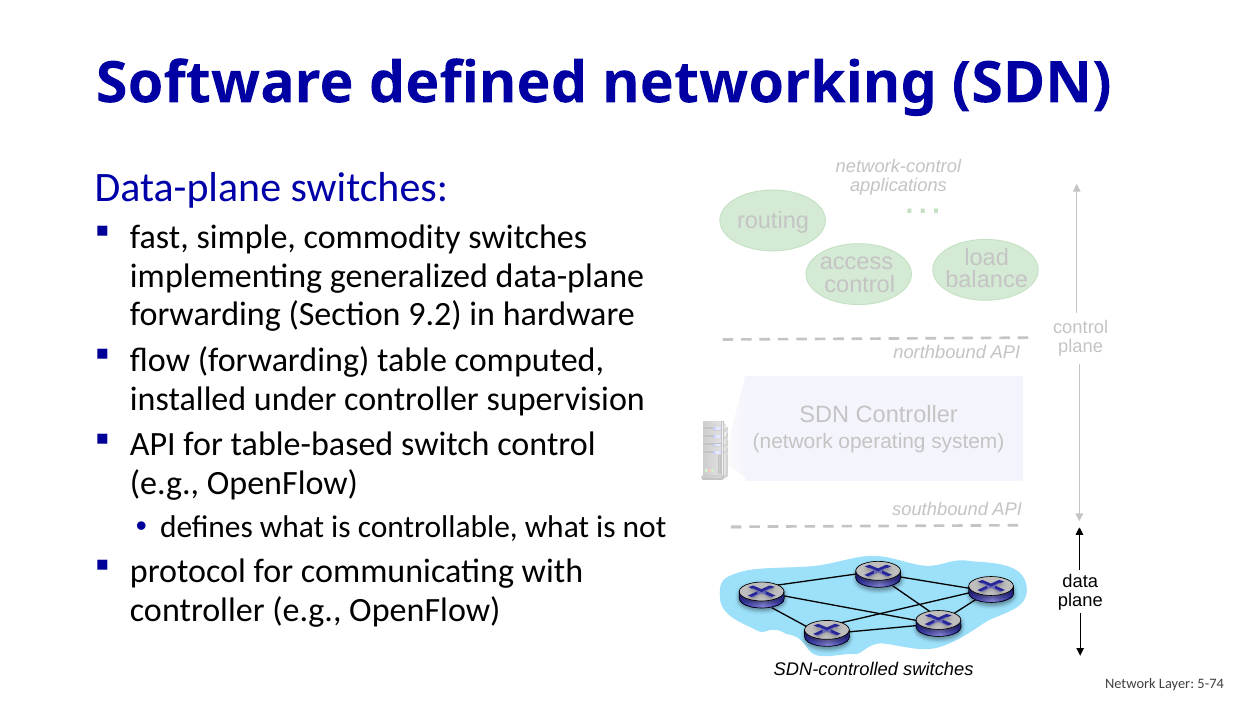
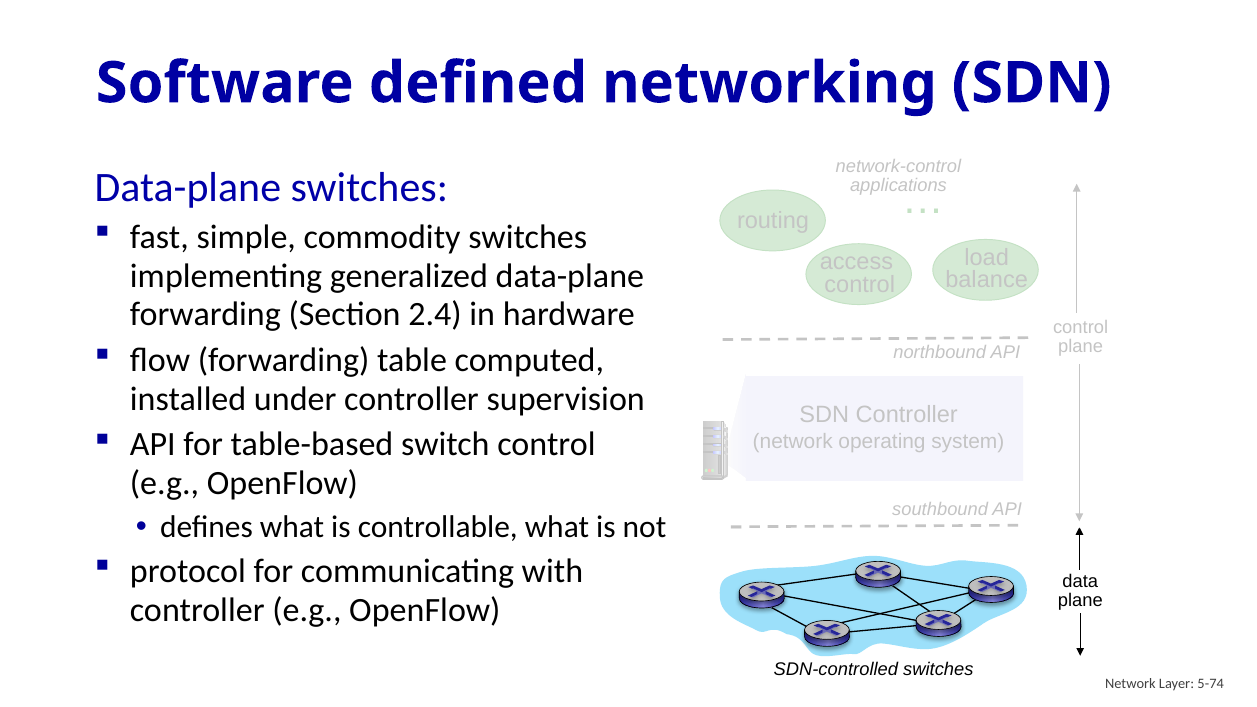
9.2: 9.2 -> 2.4
